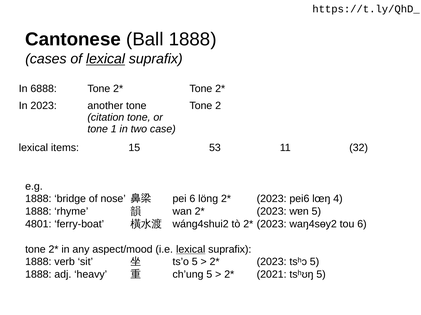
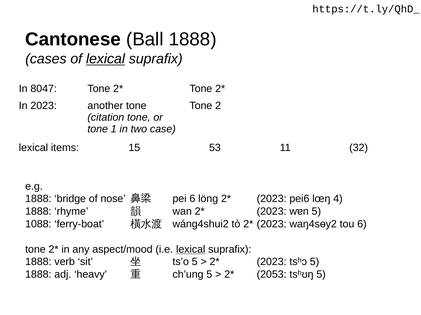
6888: 6888 -> 8047
4801: 4801 -> 1088
2021: 2021 -> 2053
